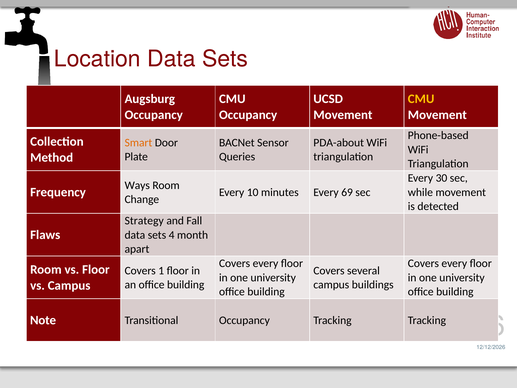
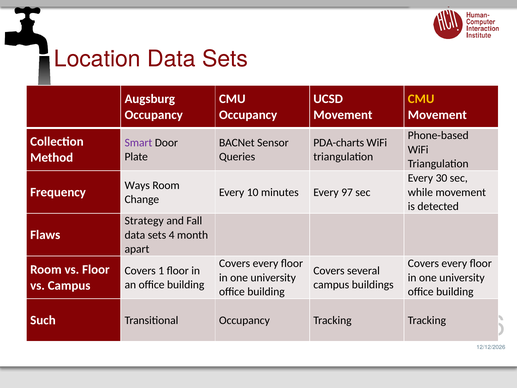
Smart colour: orange -> purple
PDA-about: PDA-about -> PDA-charts
69: 69 -> 97
Note: Note -> Such
